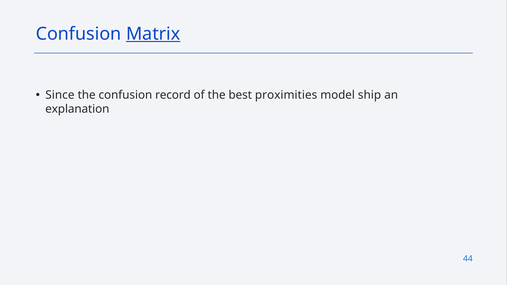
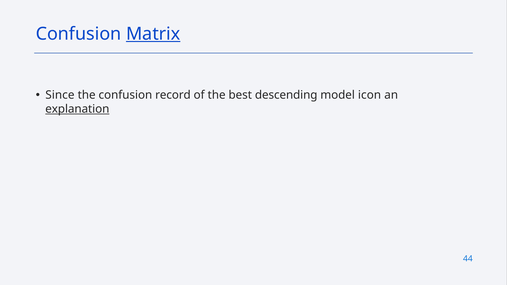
proximities: proximities -> descending
ship: ship -> icon
explanation underline: none -> present
